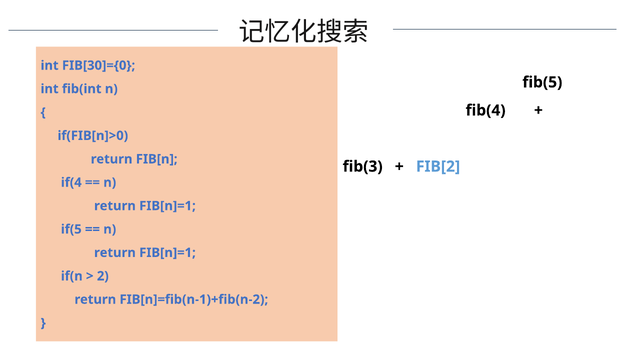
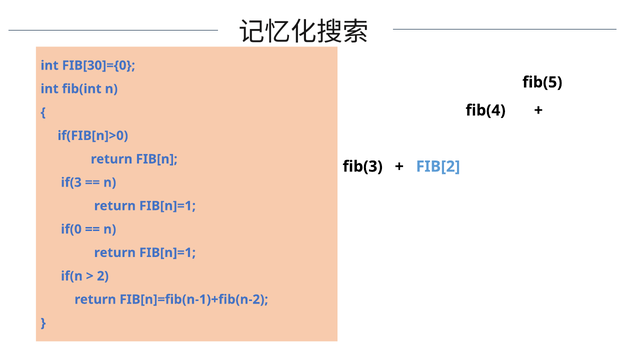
if(4: if(4 -> if(3
if(5: if(5 -> if(0
